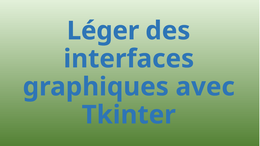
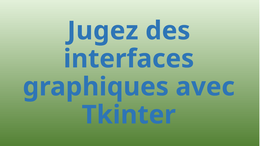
Léger: Léger -> Jugez
